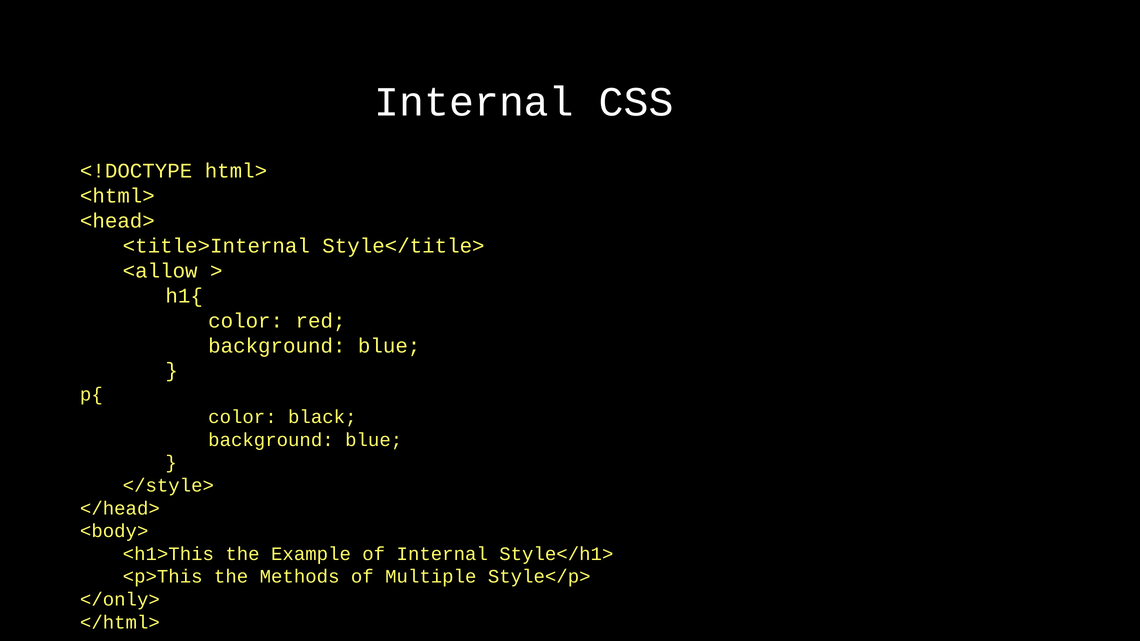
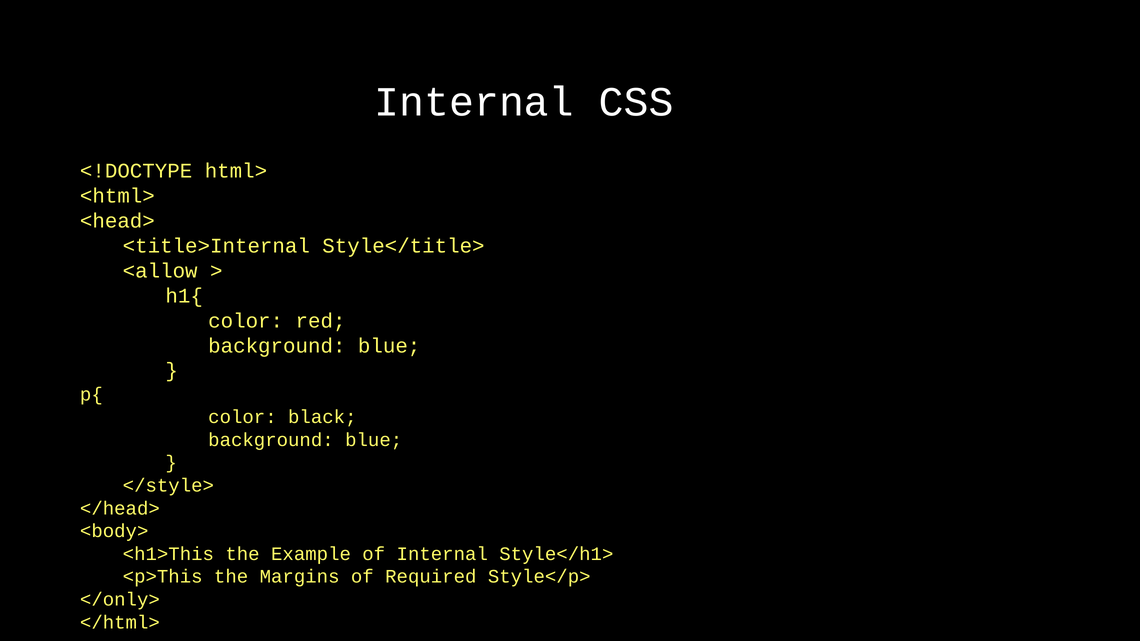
Methods: Methods -> Margins
Multiple: Multiple -> Required
